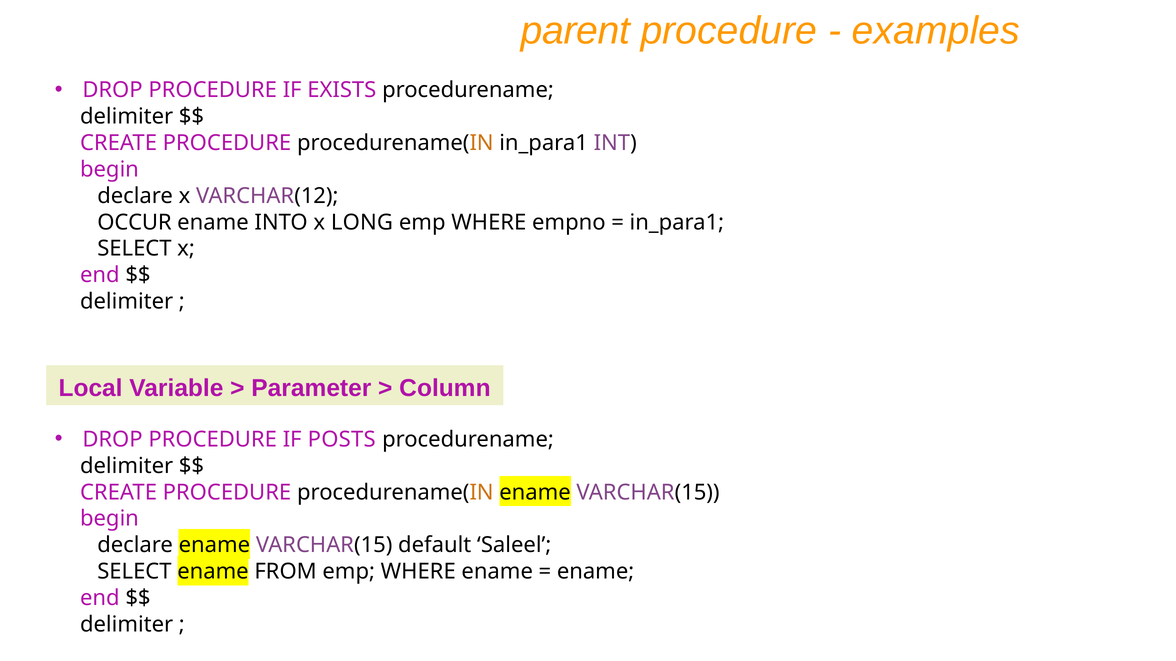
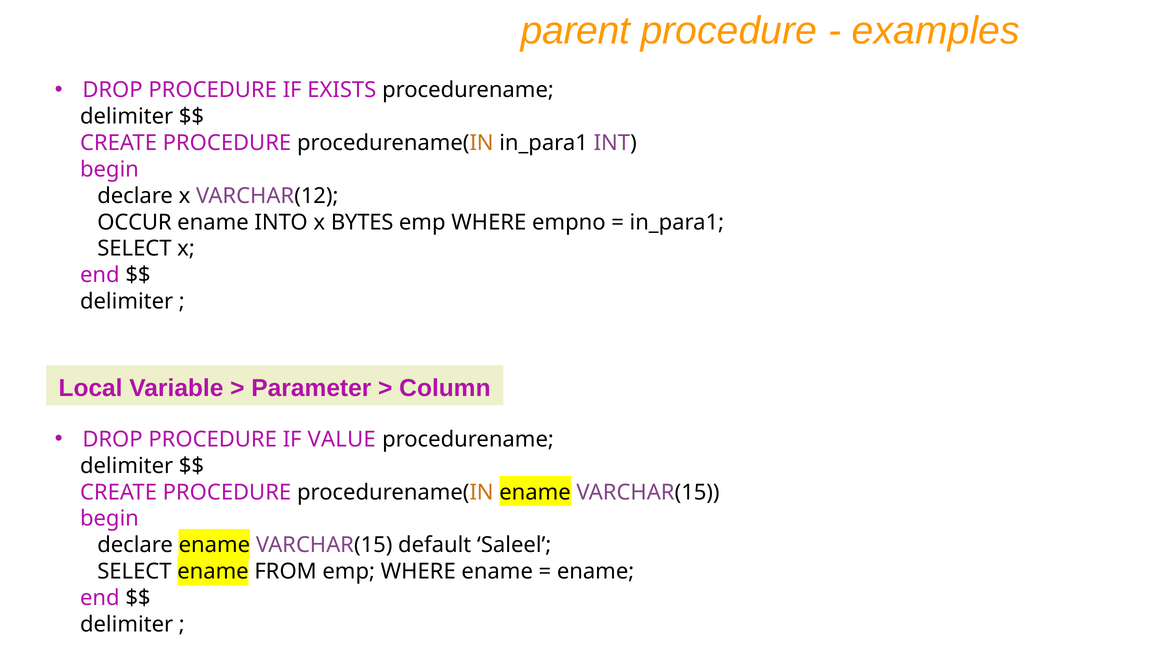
LONG: LONG -> BYTES
POSTS: POSTS -> VALUE
